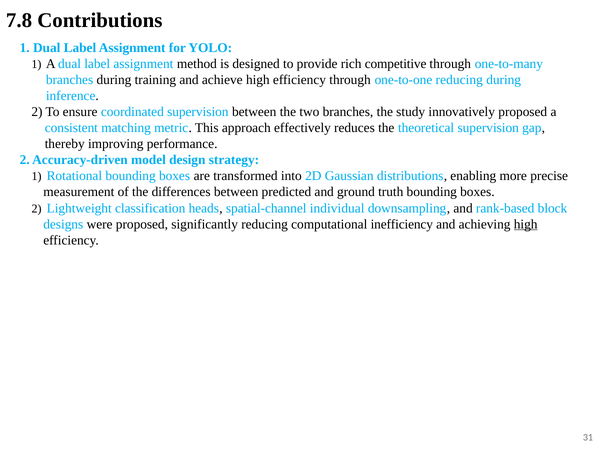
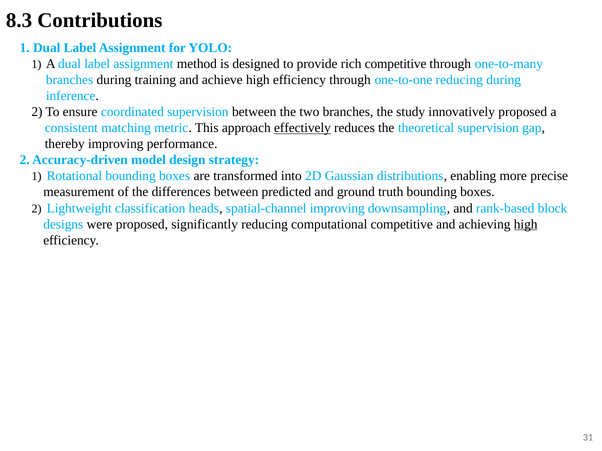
7.8: 7.8 -> 8.3
effectively underline: none -> present
spatial-channel individual: individual -> improving
computational inefficiency: inefficiency -> competitive
